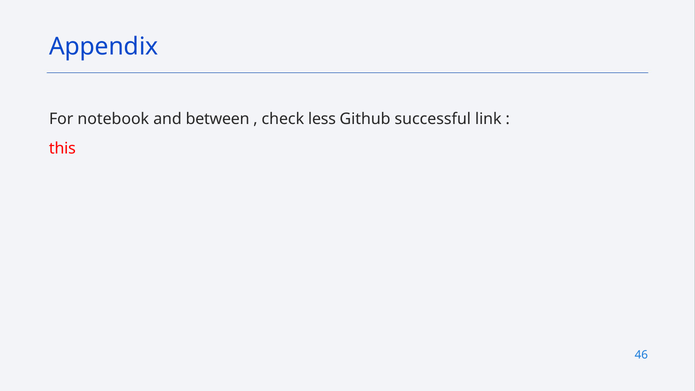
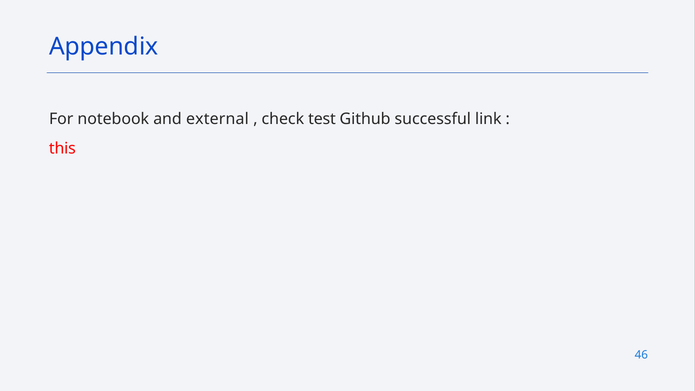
between: between -> external
less: less -> test
